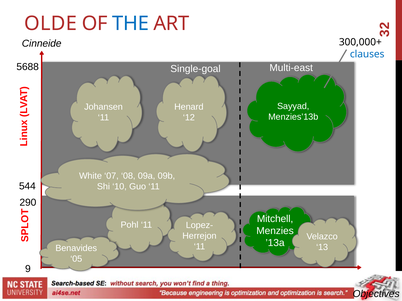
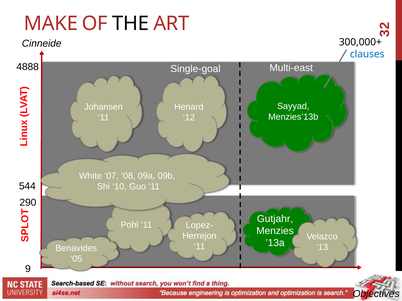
OLDE: OLDE -> MAKE
THE colour: blue -> black
5688: 5688 -> 4888
Mitchell: Mitchell -> Gutjahr
